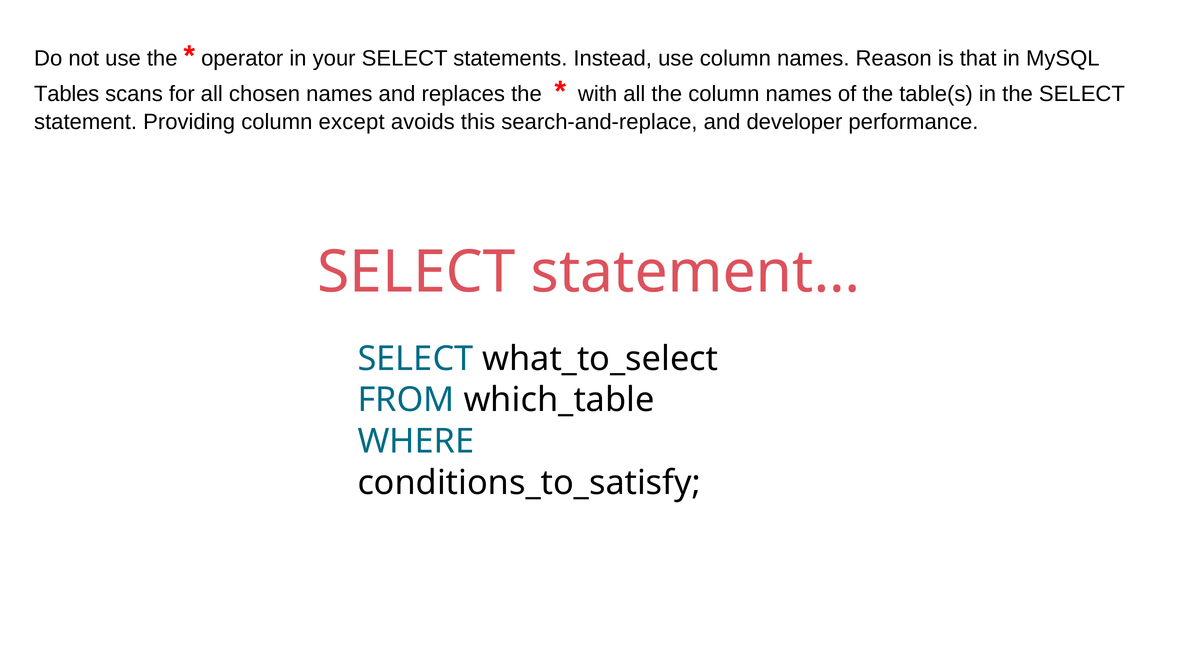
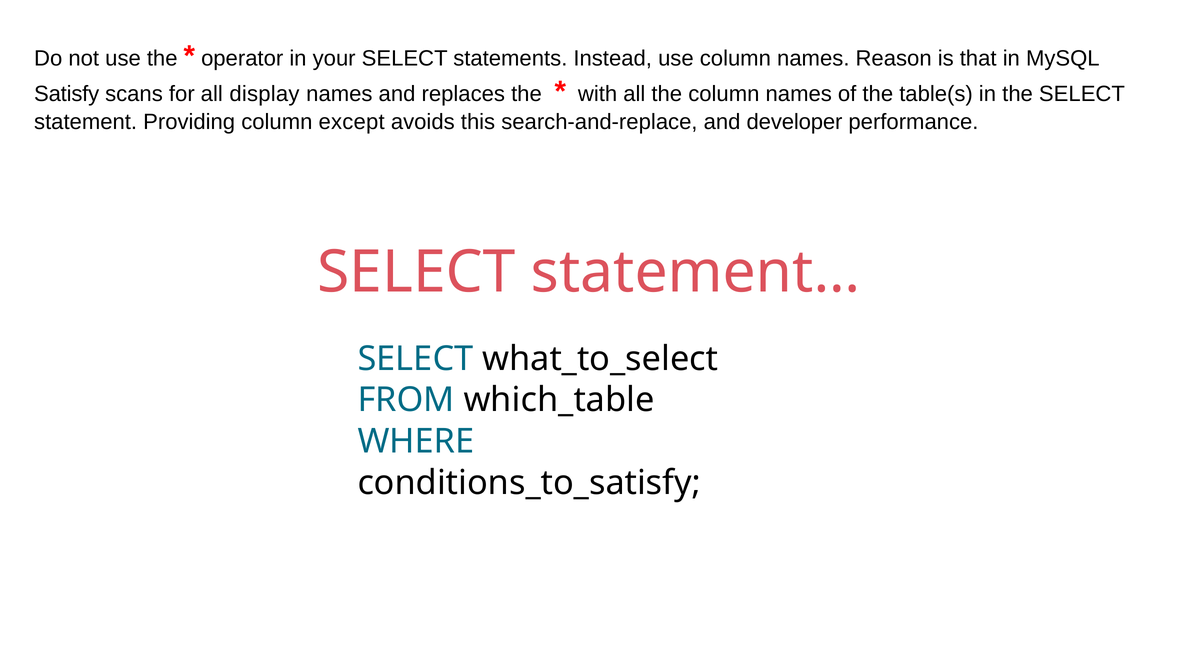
Tables: Tables -> Satisfy
chosen: chosen -> display
